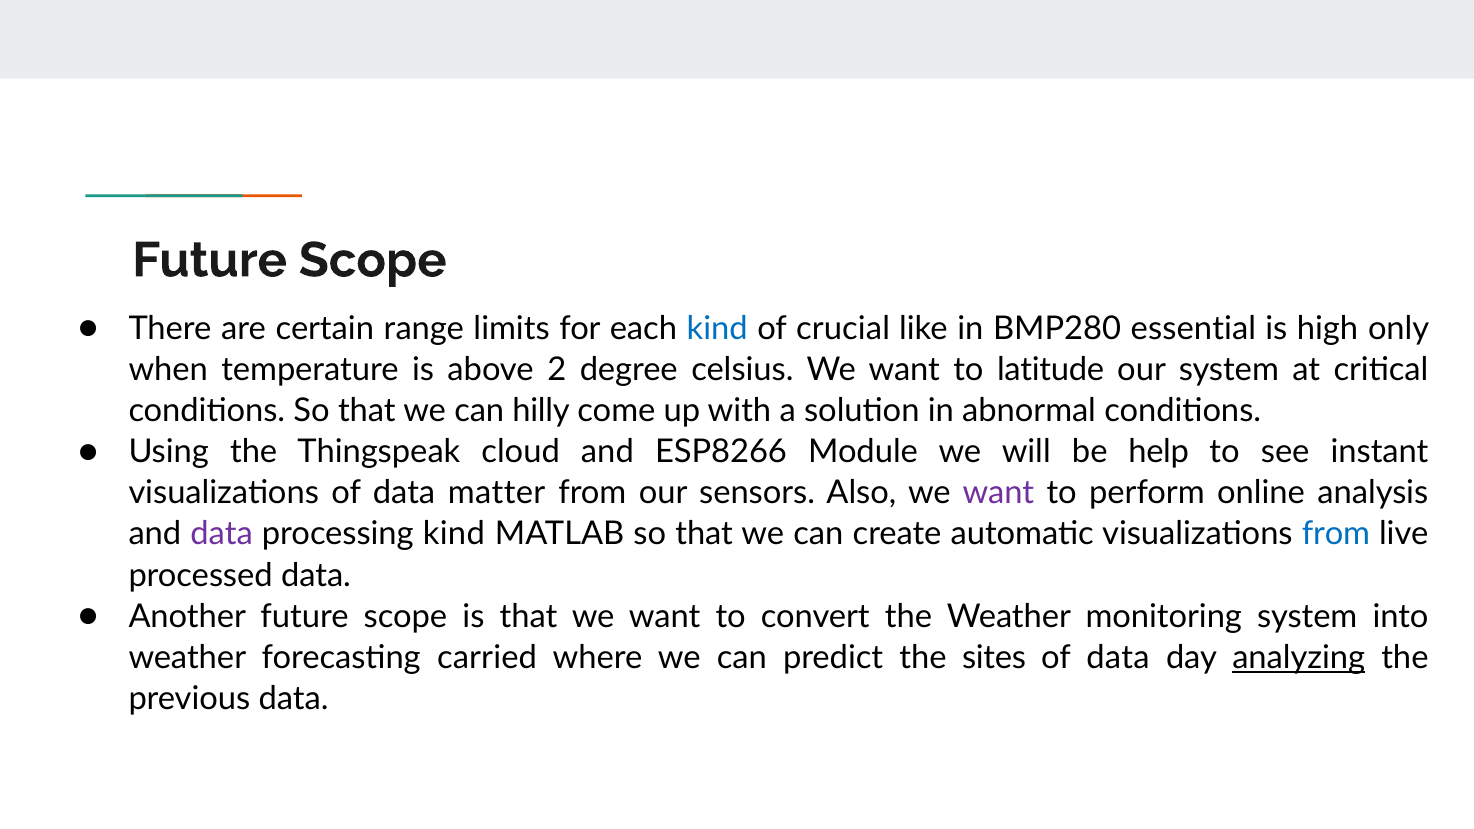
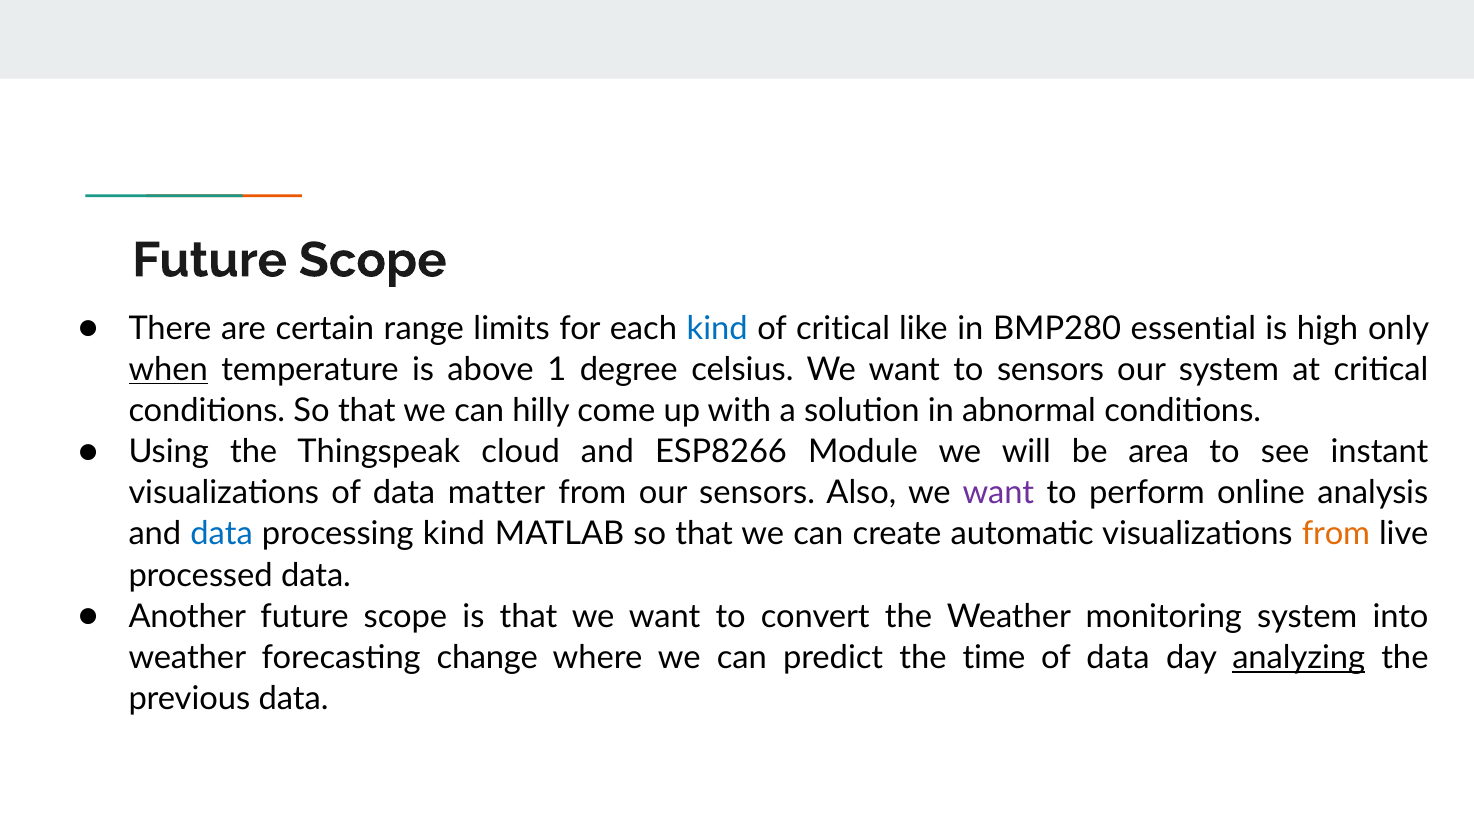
of crucial: crucial -> critical
when underline: none -> present
2: 2 -> 1
to latitude: latitude -> sensors
help: help -> area
data at (222, 534) colour: purple -> blue
from at (1336, 534) colour: blue -> orange
carried: carried -> change
sites: sites -> time
